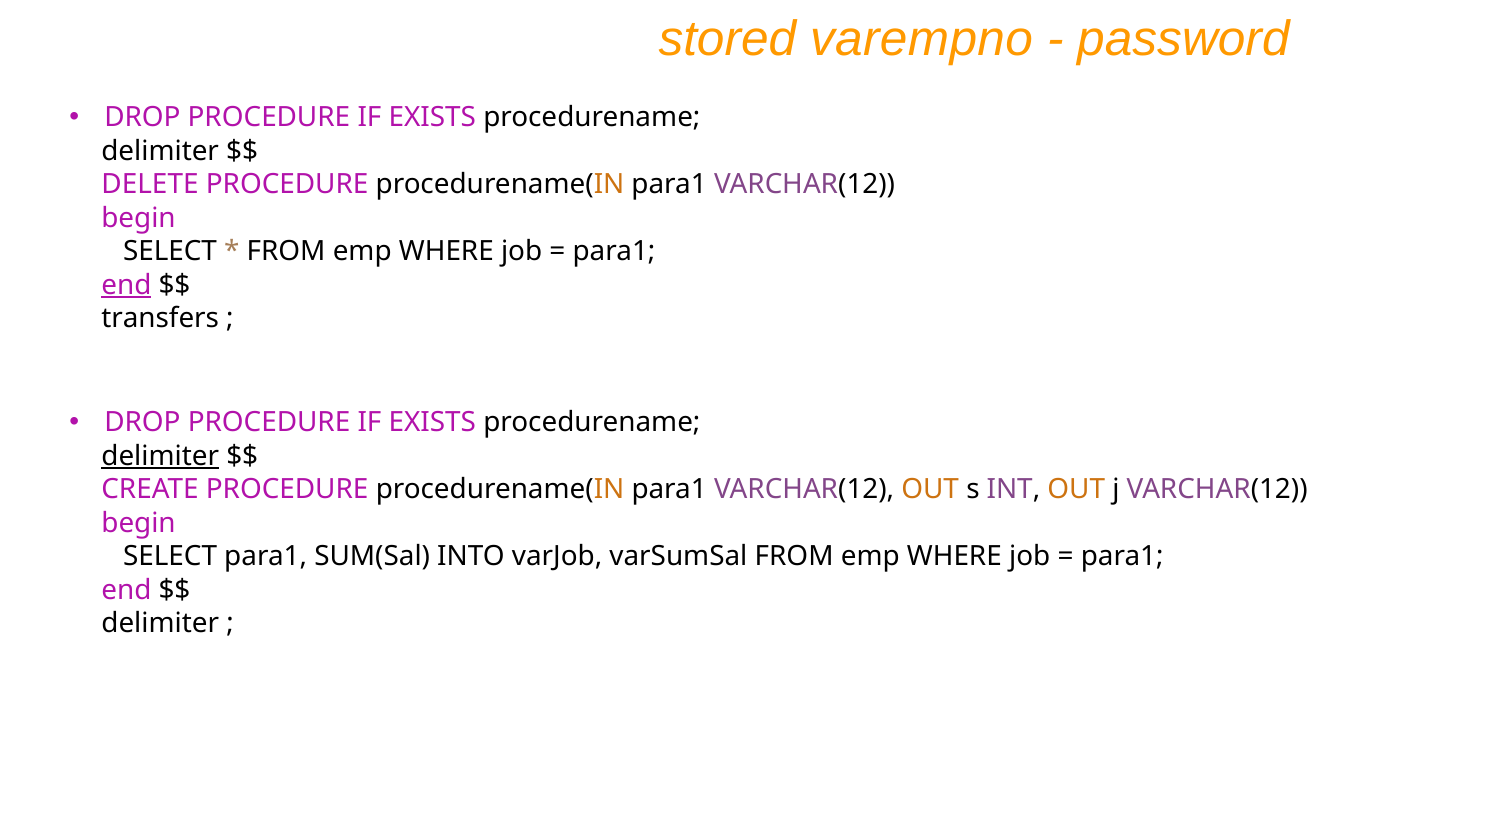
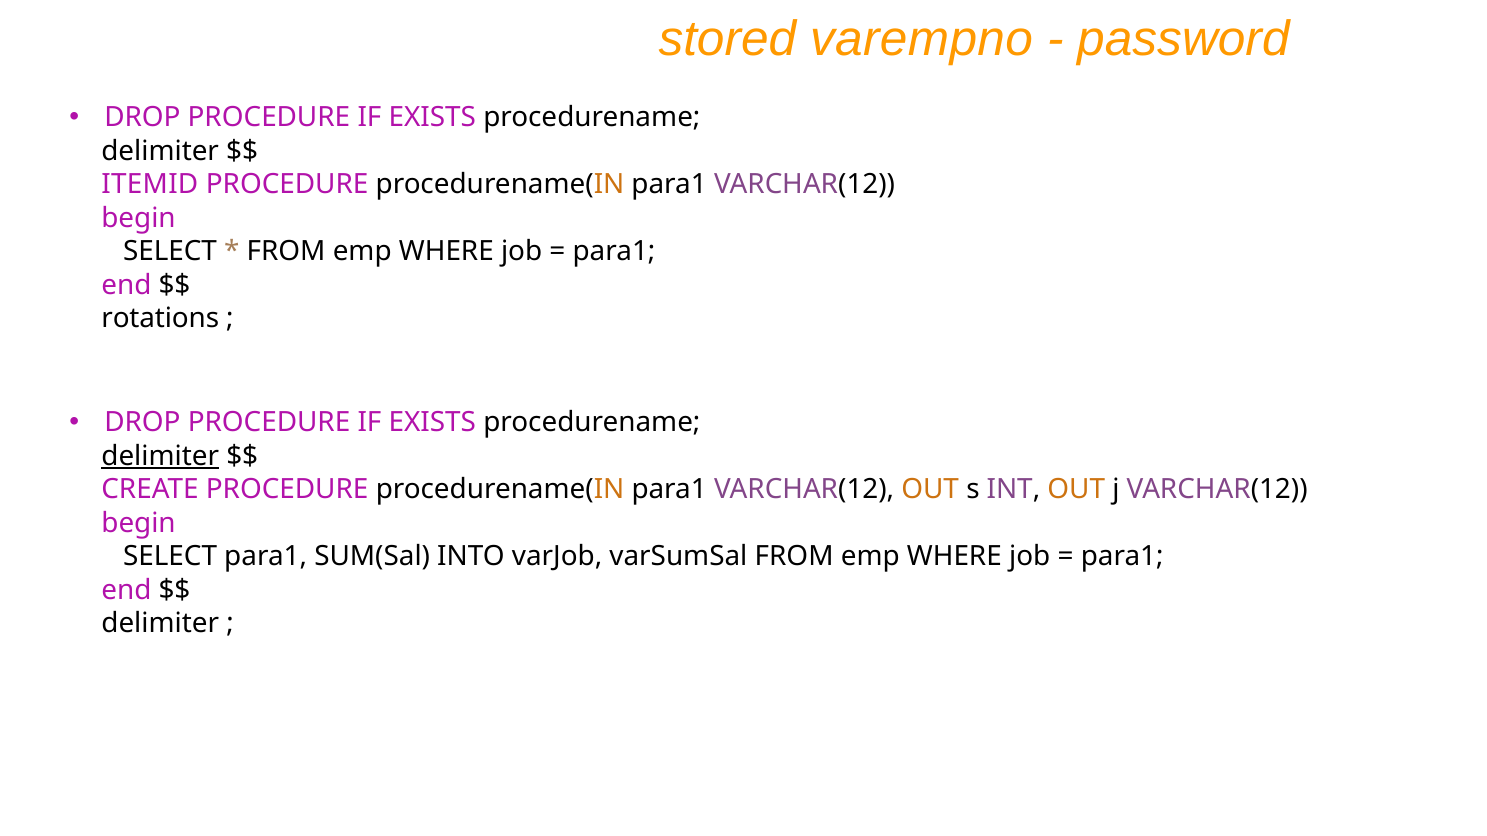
DELETE: DELETE -> ITEMID
end at (126, 285) underline: present -> none
transfers: transfers -> rotations
